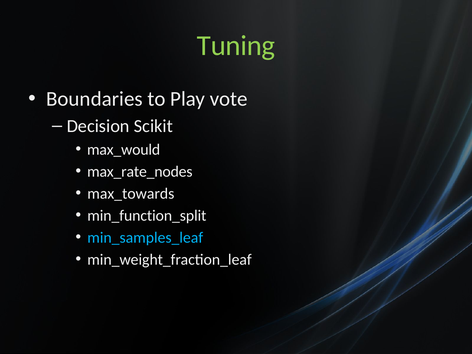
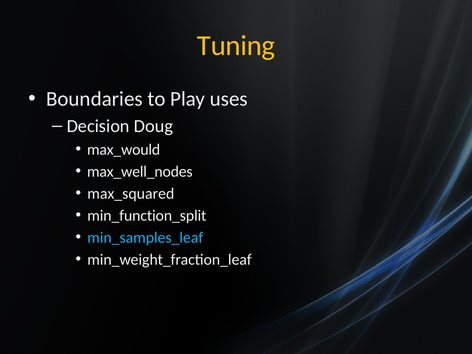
Tuning colour: light green -> yellow
vote: vote -> uses
Scikit: Scikit -> Doug
max_rate_nodes: max_rate_nodes -> max_well_nodes
max_towards: max_towards -> max_squared
